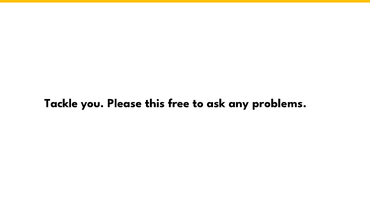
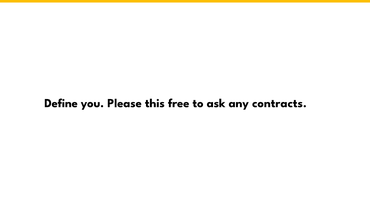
Tackle: Tackle -> Define
problems: problems -> contracts
